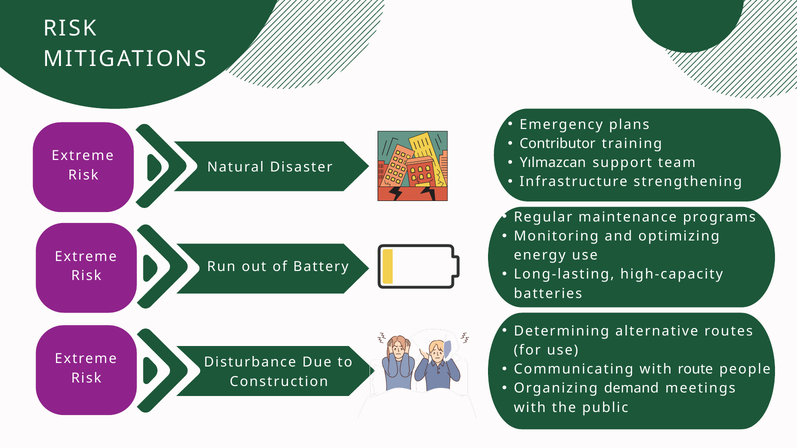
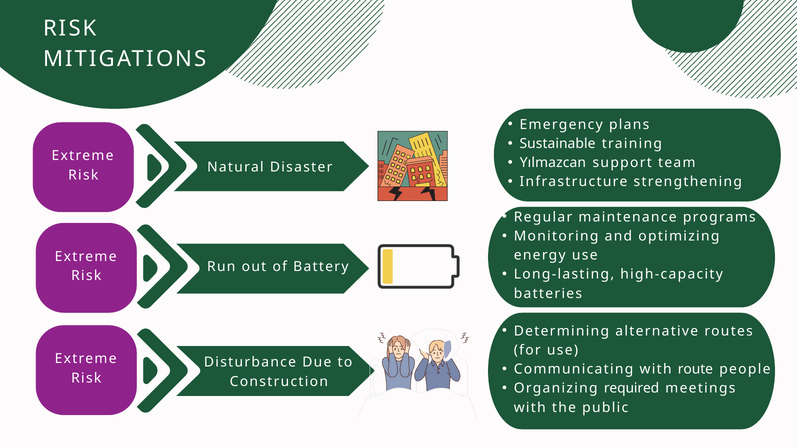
Contributor: Contributor -> Sustainable
demand: demand -> required
